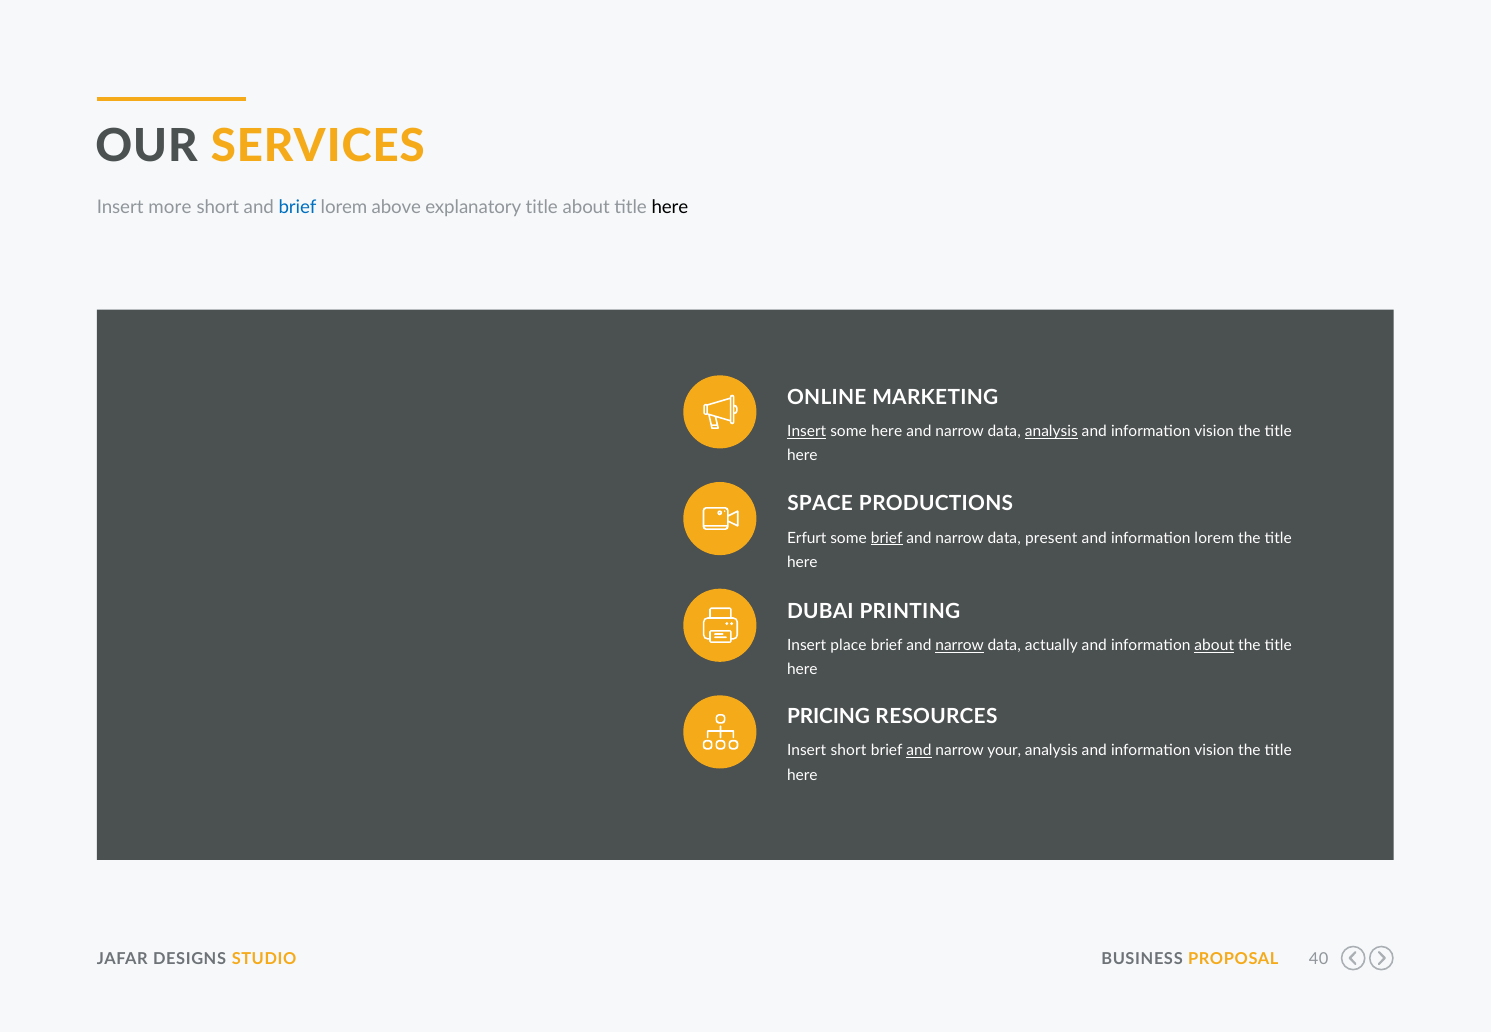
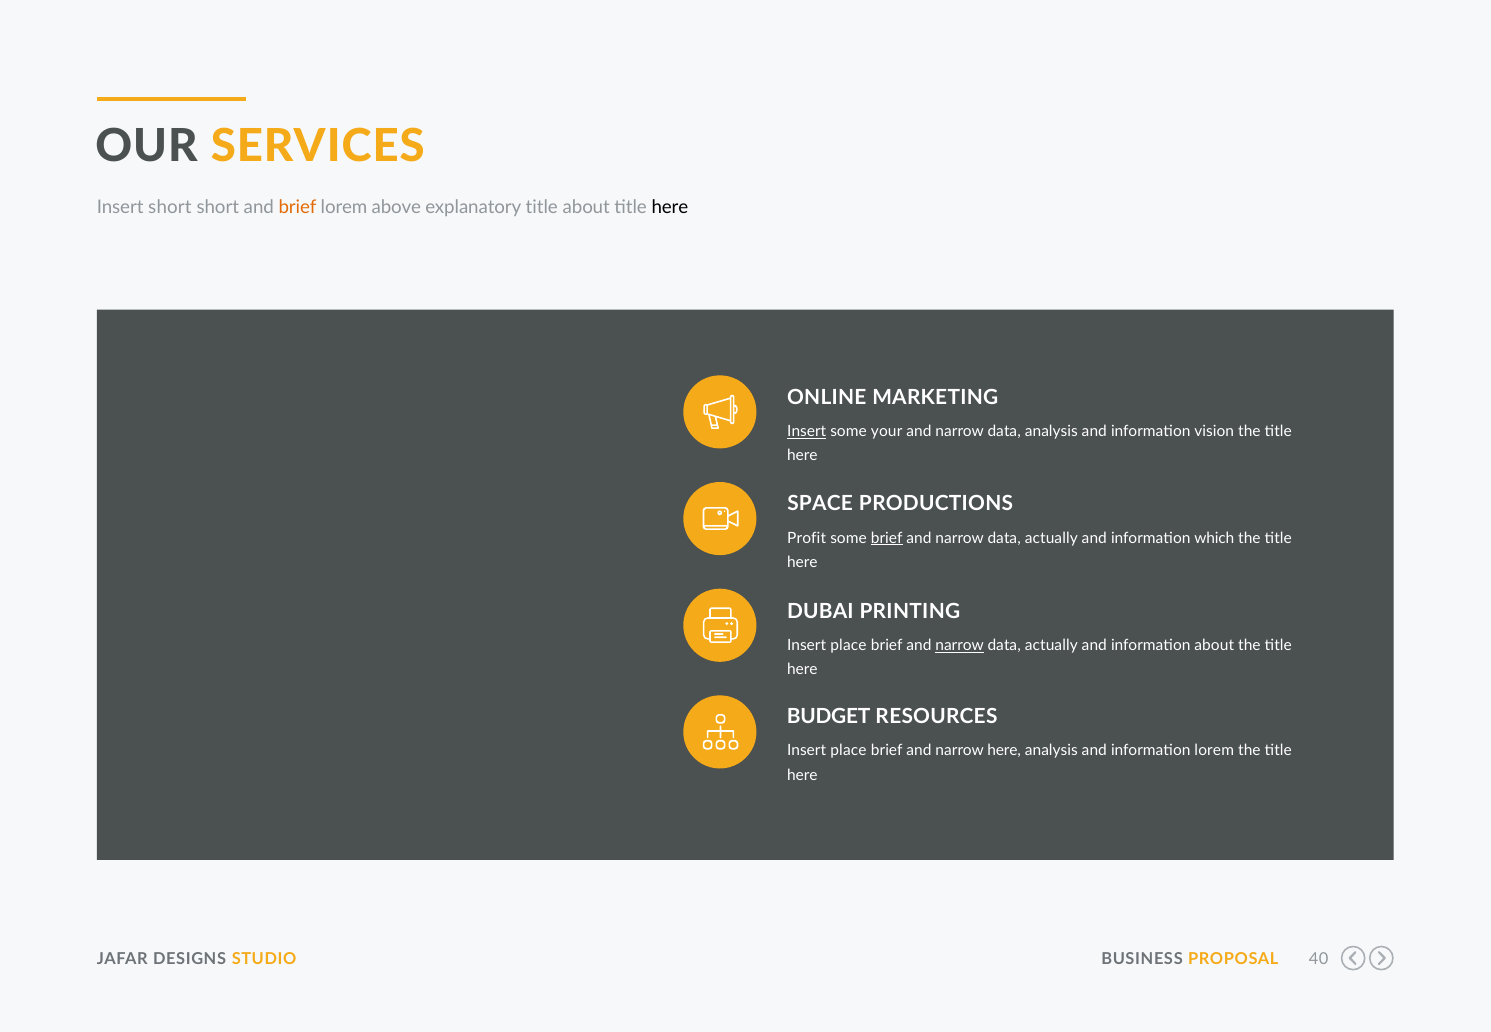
Insert more: more -> short
brief at (298, 207) colour: blue -> orange
some here: here -> your
analysis at (1051, 432) underline: present -> none
Erfurt: Erfurt -> Profit
present at (1051, 538): present -> actually
information lorem: lorem -> which
about at (1214, 646) underline: present -> none
PRICING: PRICING -> BUDGET
short at (849, 751): short -> place
and at (919, 751) underline: present -> none
narrow your: your -> here
vision at (1214, 751): vision -> lorem
